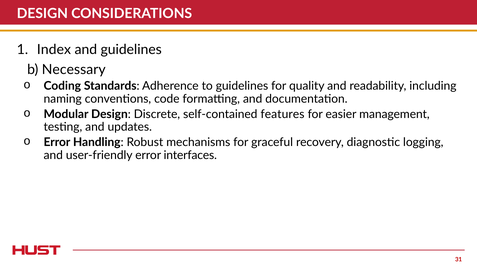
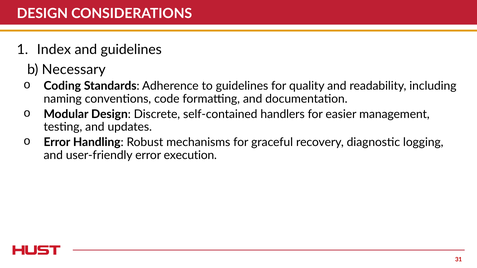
features: features -> handlers
interfaces: interfaces -> execution
